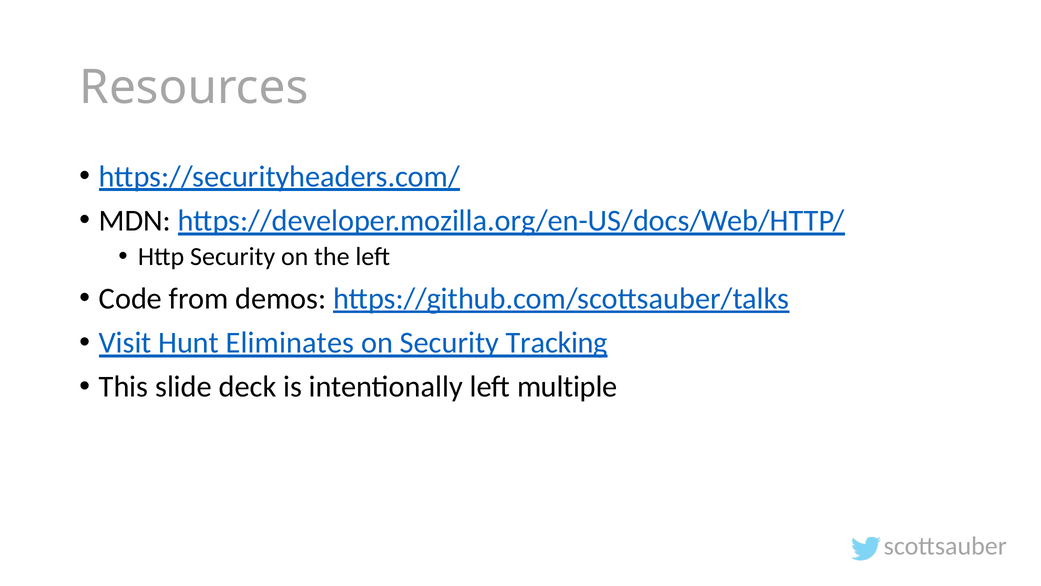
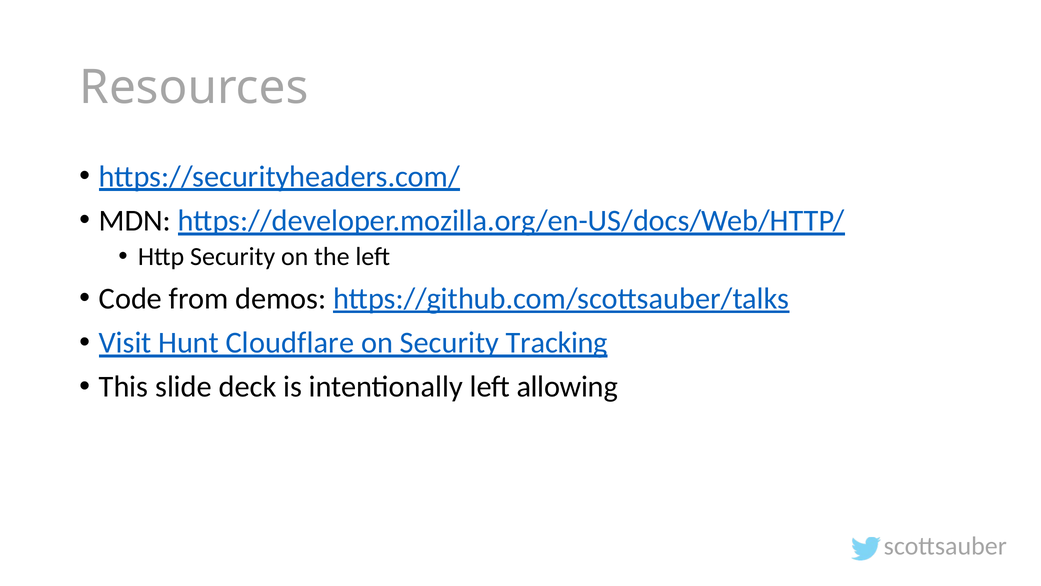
Eliminates: Eliminates -> Cloudflare
multiple: multiple -> allowing
